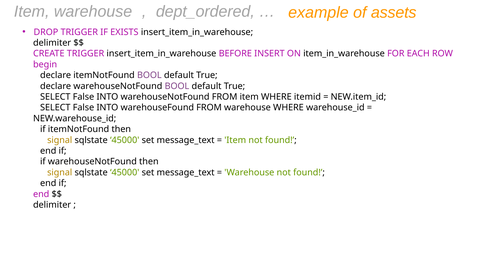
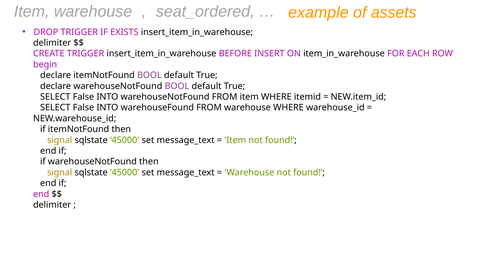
dept_ordered: dept_ordered -> seat_ordered
